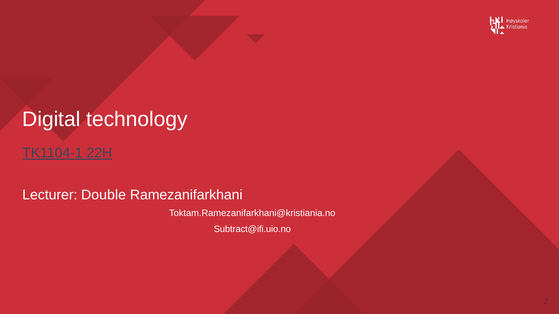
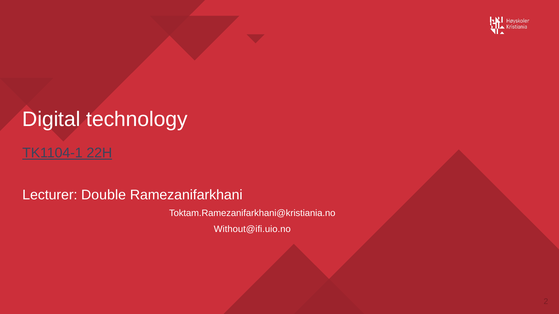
Subtract@ifi.uio.no: Subtract@ifi.uio.no -> Without@ifi.uio.no
